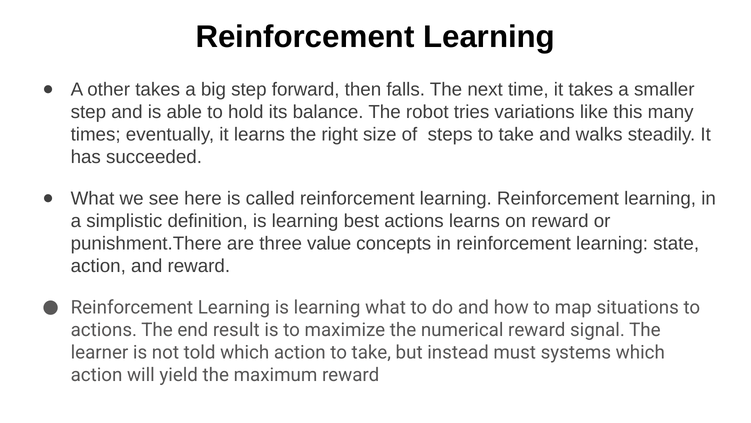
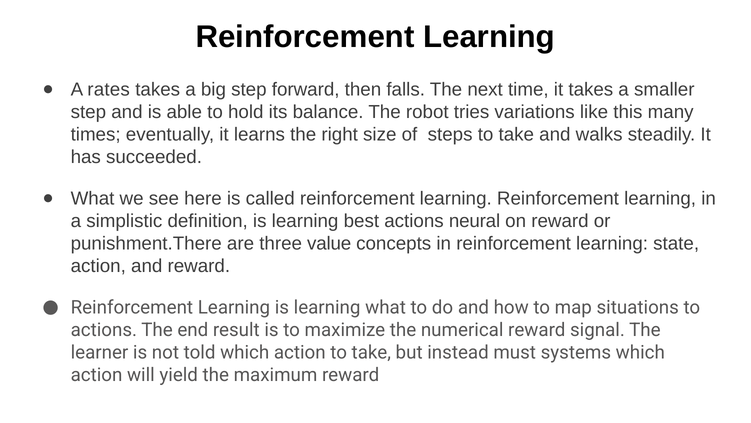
other: other -> rates
actions learns: learns -> neural
